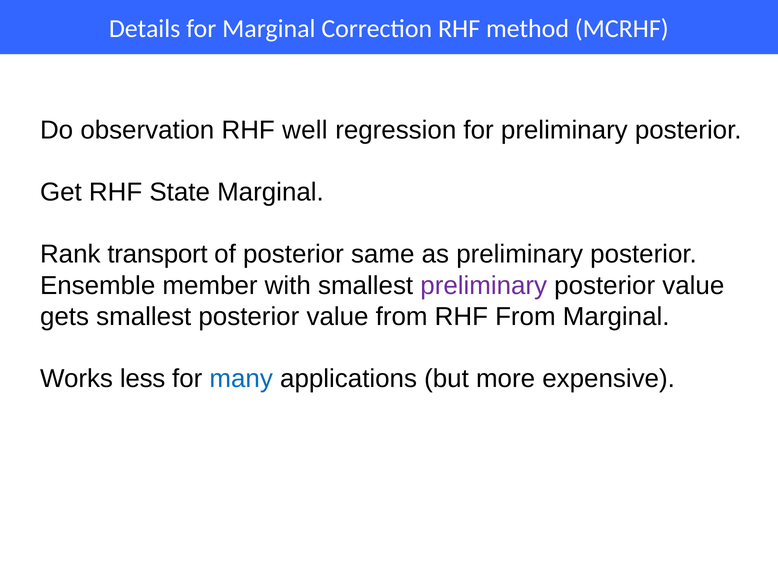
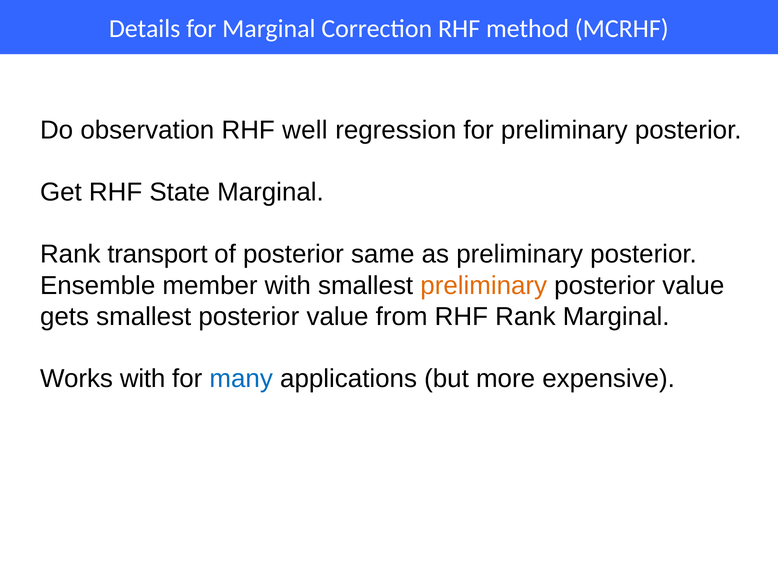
preliminary at (484, 286) colour: purple -> orange
RHF From: From -> Rank
Works less: less -> with
